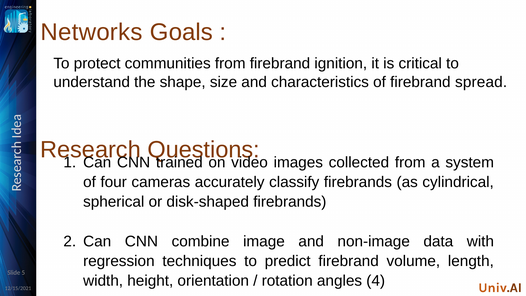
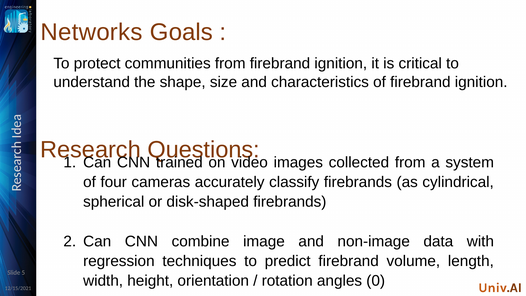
of firebrand spread: spread -> ignition
4: 4 -> 0
